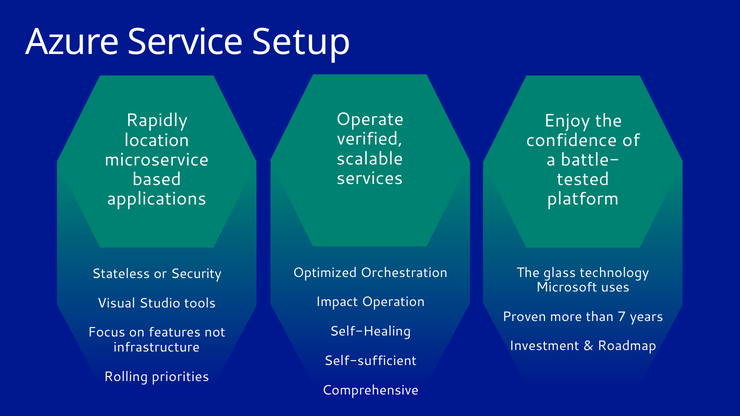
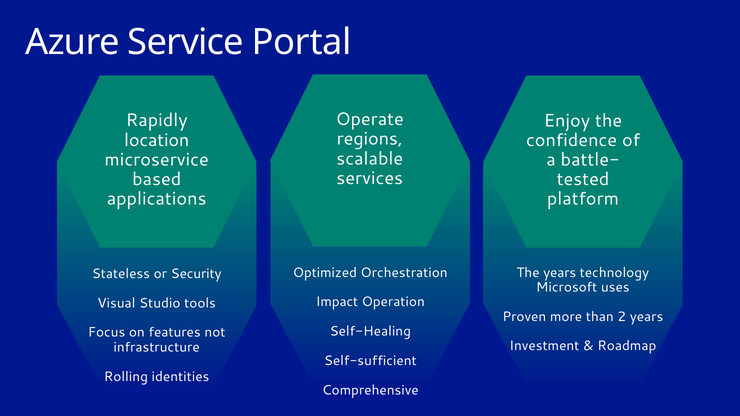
Setup: Setup -> Portal
verified: verified -> regions
The glass: glass -> years
7: 7 -> 2
priorities: priorities -> identities
